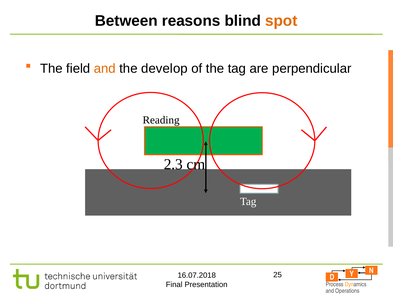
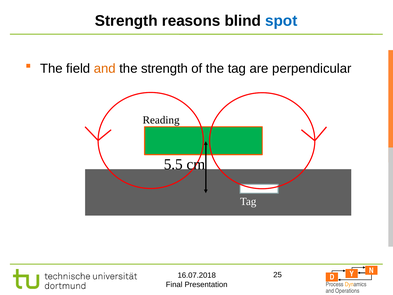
Between at (126, 21): Between -> Strength
spot colour: orange -> blue
the develop: develop -> strength
2.3: 2.3 -> 5.5
